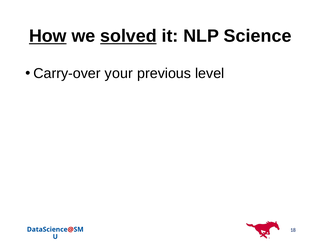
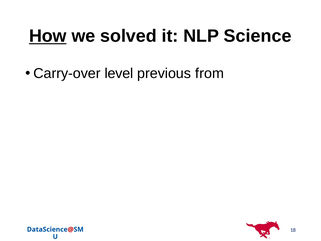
solved underline: present -> none
your: your -> level
level: level -> from
